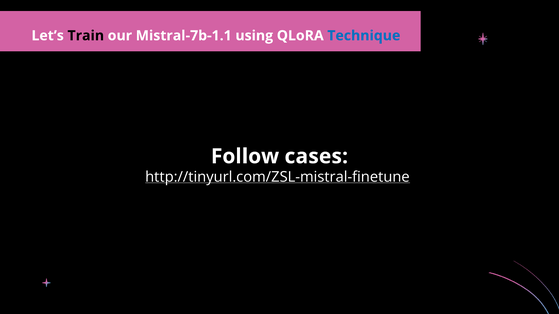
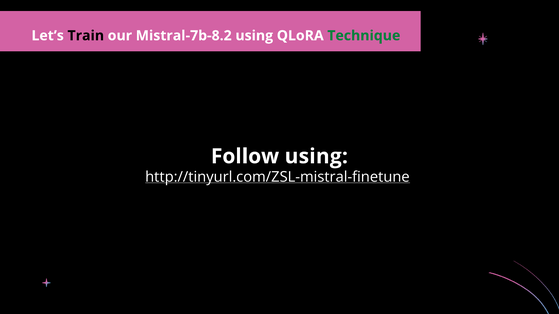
Mistral-7b-1.1: Mistral-7b-1.1 -> Mistral-7b-8.2
Technique colour: blue -> green
Follow cases: cases -> using
